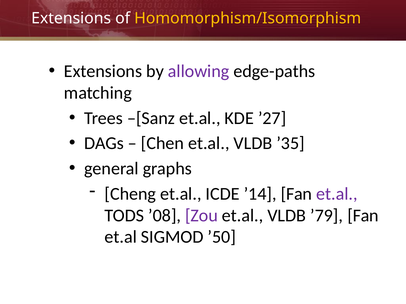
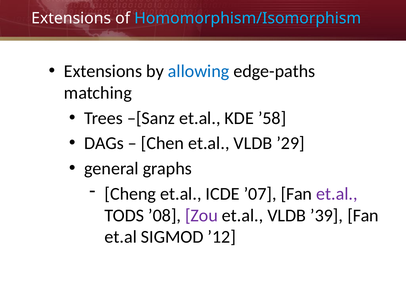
Homomorphism/Isomorphism colour: yellow -> light blue
allowing colour: purple -> blue
’27: ’27 -> ’58
’35: ’35 -> ’29
’14: ’14 -> ’07
’79: ’79 -> ’39
’50: ’50 -> ’12
